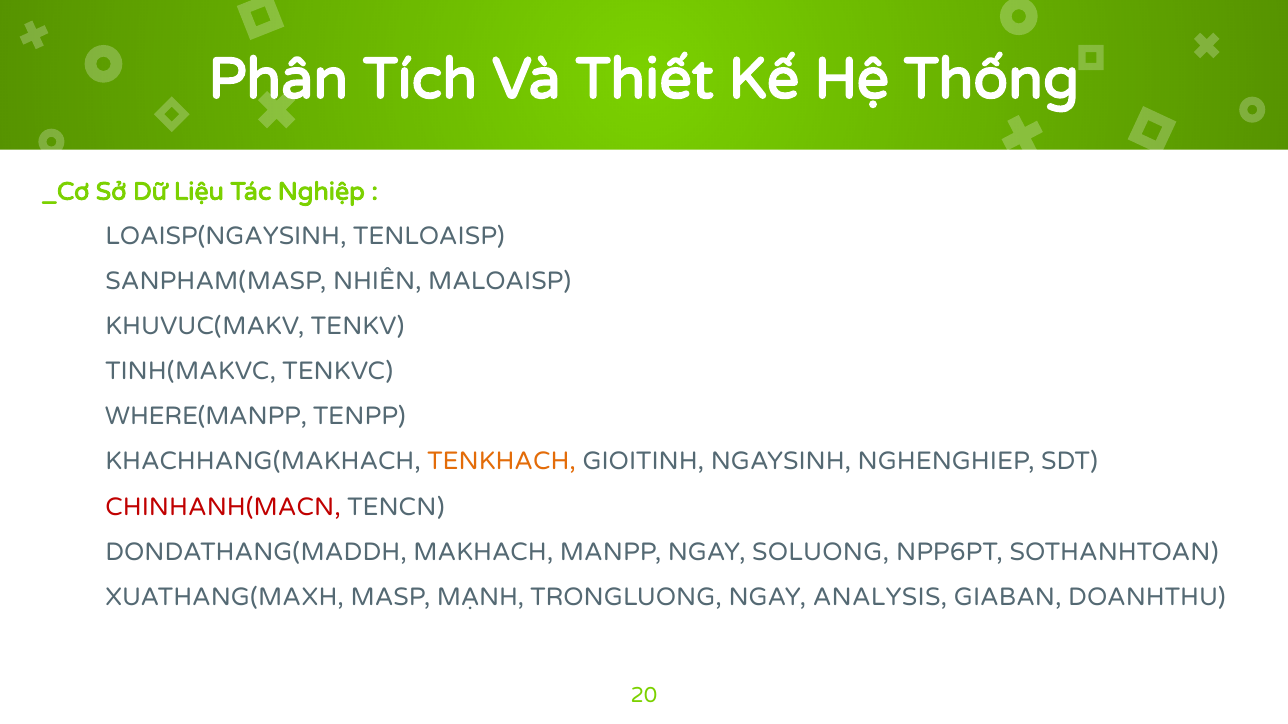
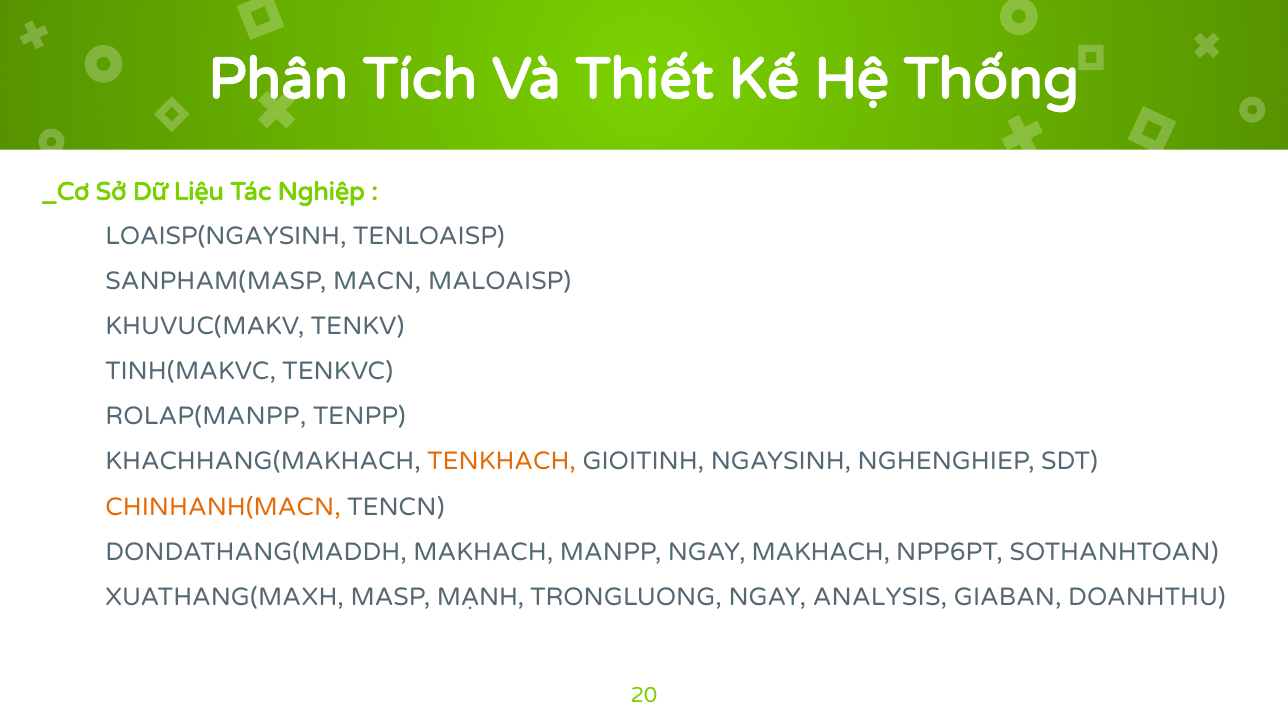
NHIÊN: NHIÊN -> MACN
WHERE(MANPP: WHERE(MANPP -> ROLAP(MANPP
CHINHANH(MACN colour: red -> orange
NGAY SOLUONG: SOLUONG -> MAKHACH
